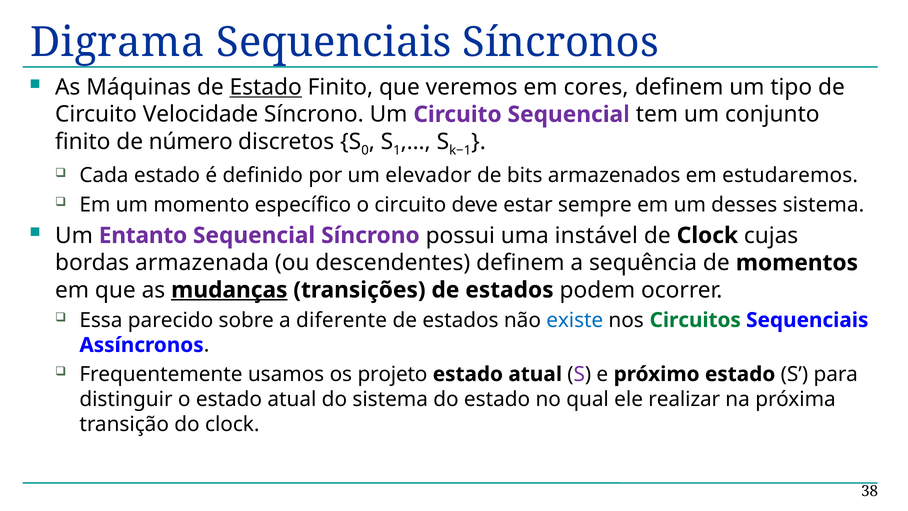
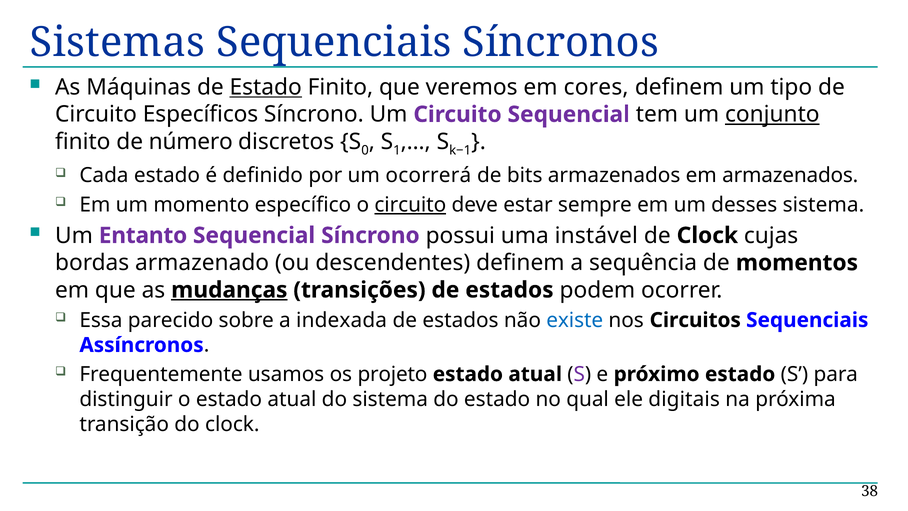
Digrama: Digrama -> Sistemas
Velocidade: Velocidade -> Específicos
conjunto underline: none -> present
elevador: elevador -> ocorrerá
em estudaremos: estudaremos -> armazenados
circuito at (410, 205) underline: none -> present
armazenada: armazenada -> armazenado
diferente: diferente -> indexada
Circuitos colour: green -> black
realizar: realizar -> digitais
